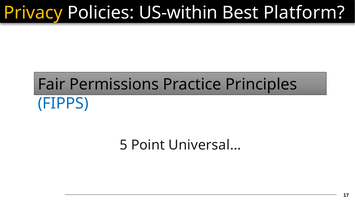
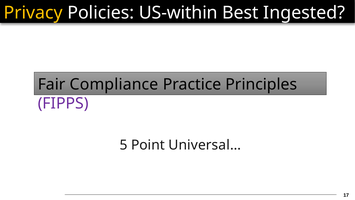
Platform: Platform -> Ingested
Permissions: Permissions -> Compliance
FIPPS colour: blue -> purple
